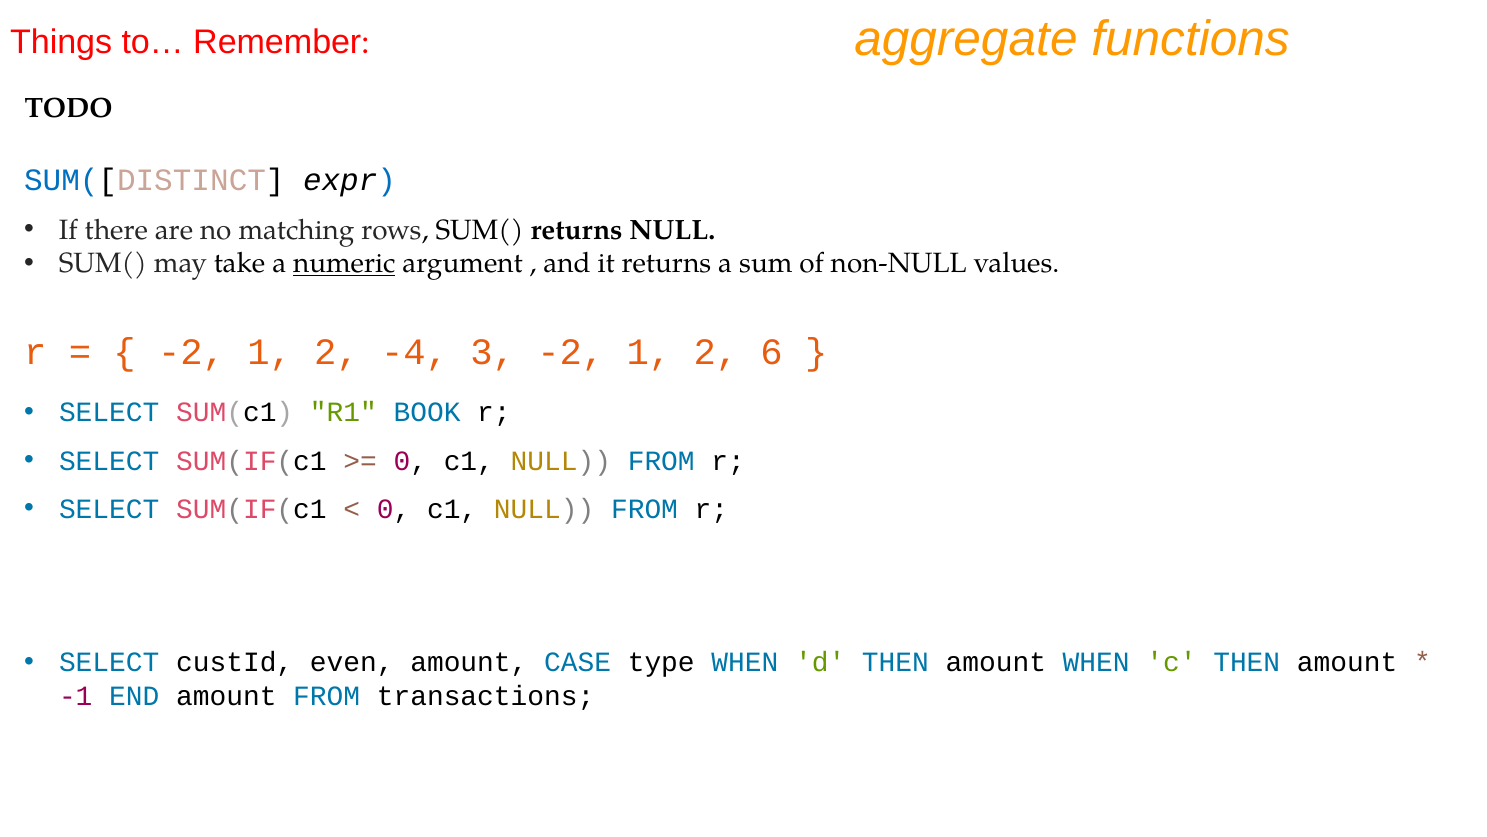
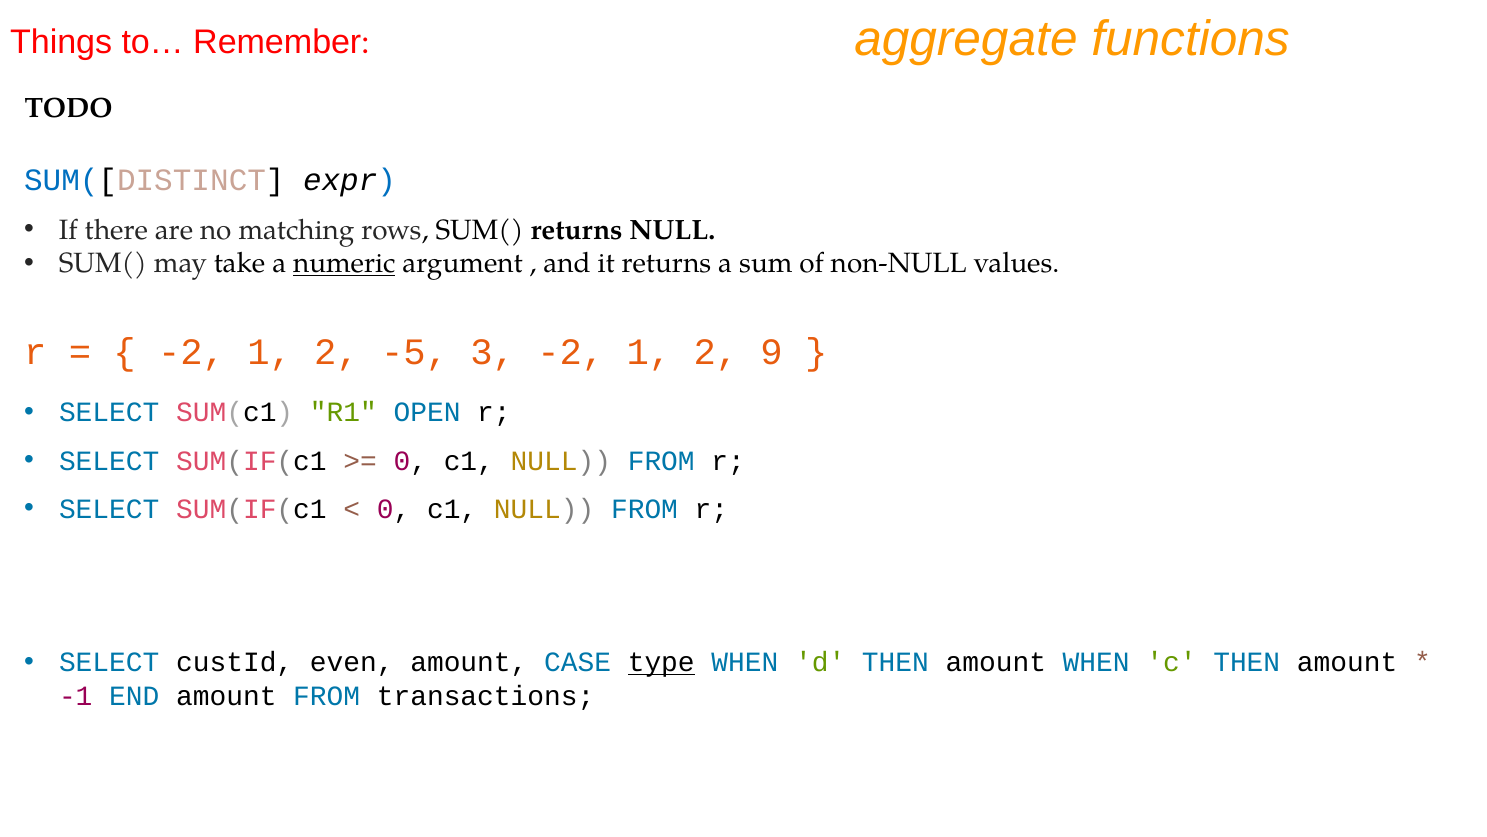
-4: -4 -> -5
6: 6 -> 9
BOOK: BOOK -> OPEN
type underline: none -> present
